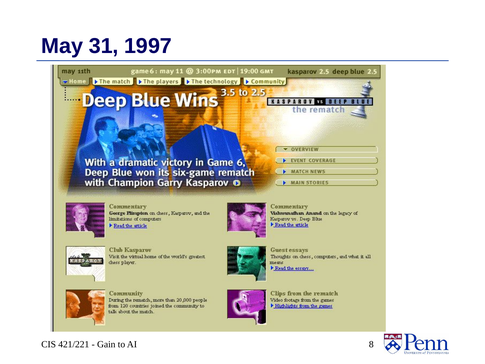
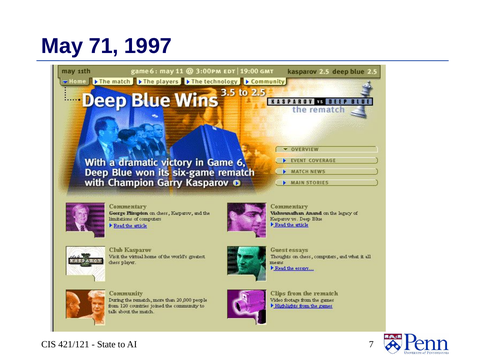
31: 31 -> 71
421/221: 421/221 -> 421/121
Gain: Gain -> State
8: 8 -> 7
